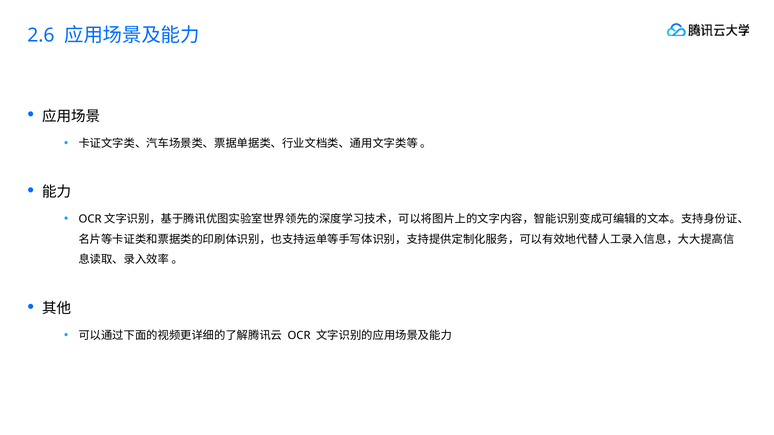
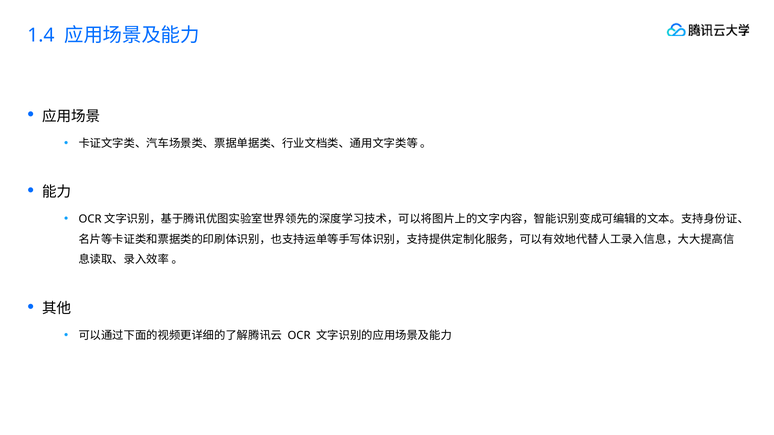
2.6: 2.6 -> 1.4
